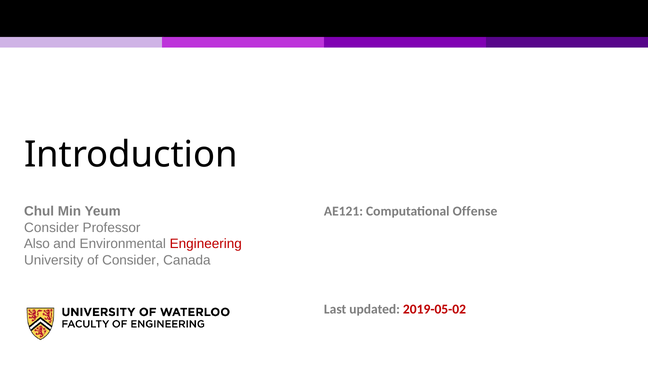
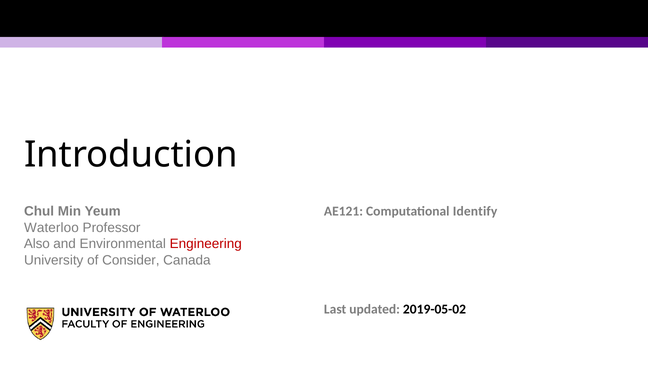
Offense: Offense -> Identify
Consider at (51, 227): Consider -> Waterloo
2019-05-02 colour: red -> black
